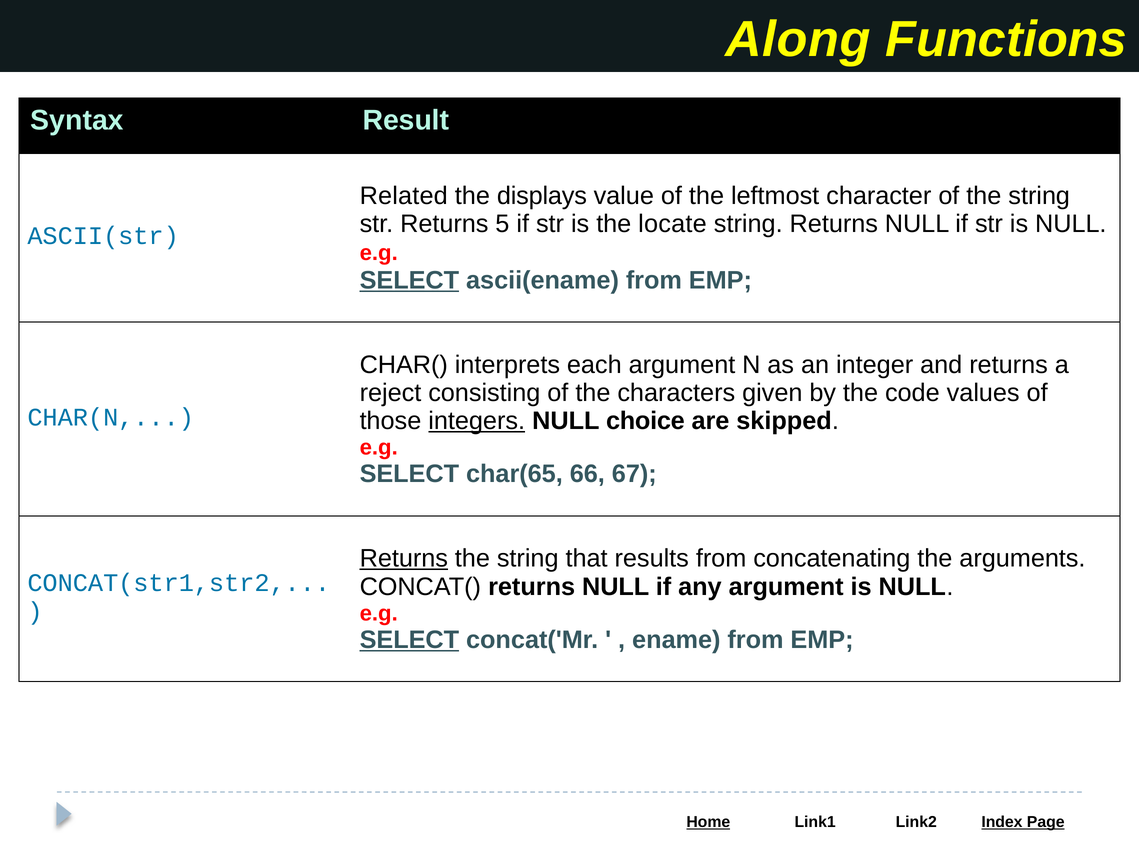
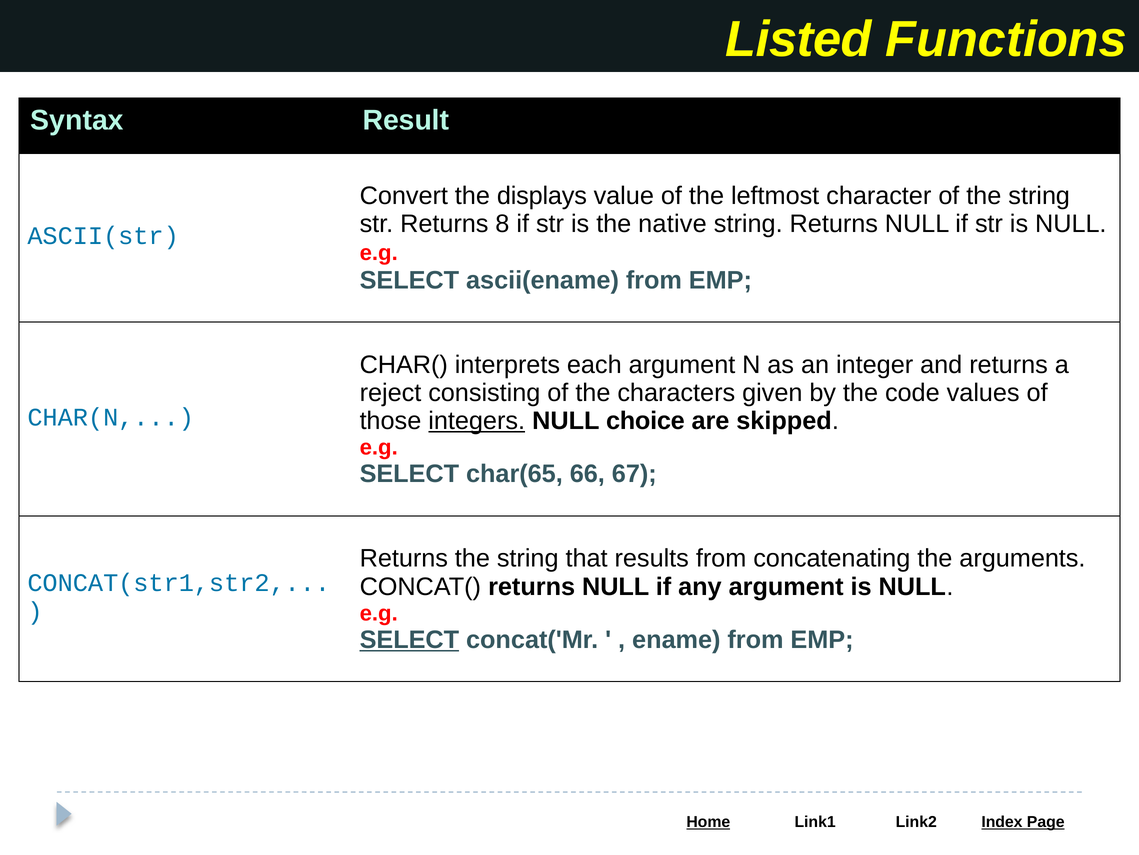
Along: Along -> Listed
Related: Related -> Convert
5: 5 -> 8
locate: locate -> native
SELECT at (409, 280) underline: present -> none
Returns at (404, 558) underline: present -> none
